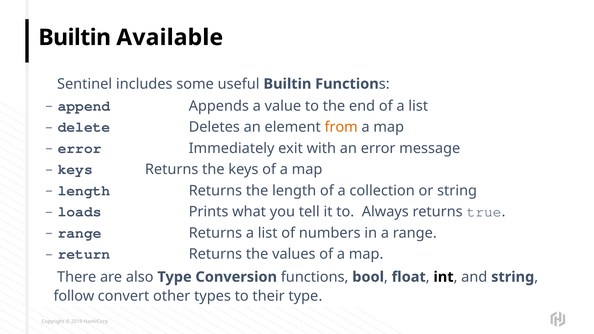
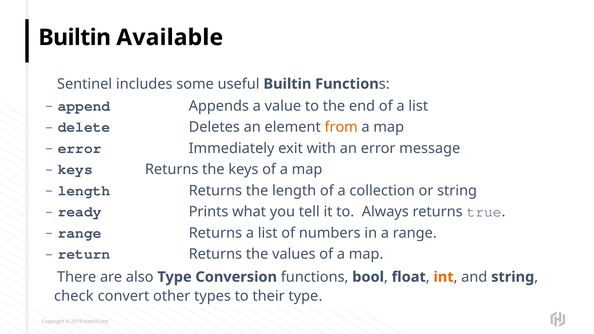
loads: loads -> ready
int colour: black -> orange
follow: follow -> check
